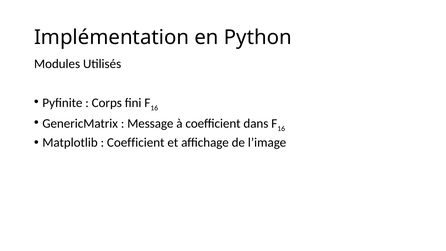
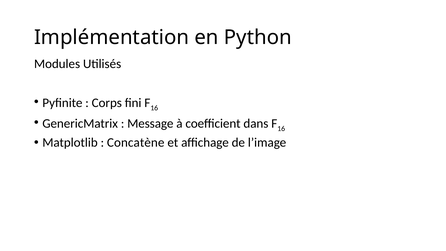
Coefficient at (136, 143): Coefficient -> Concatène
